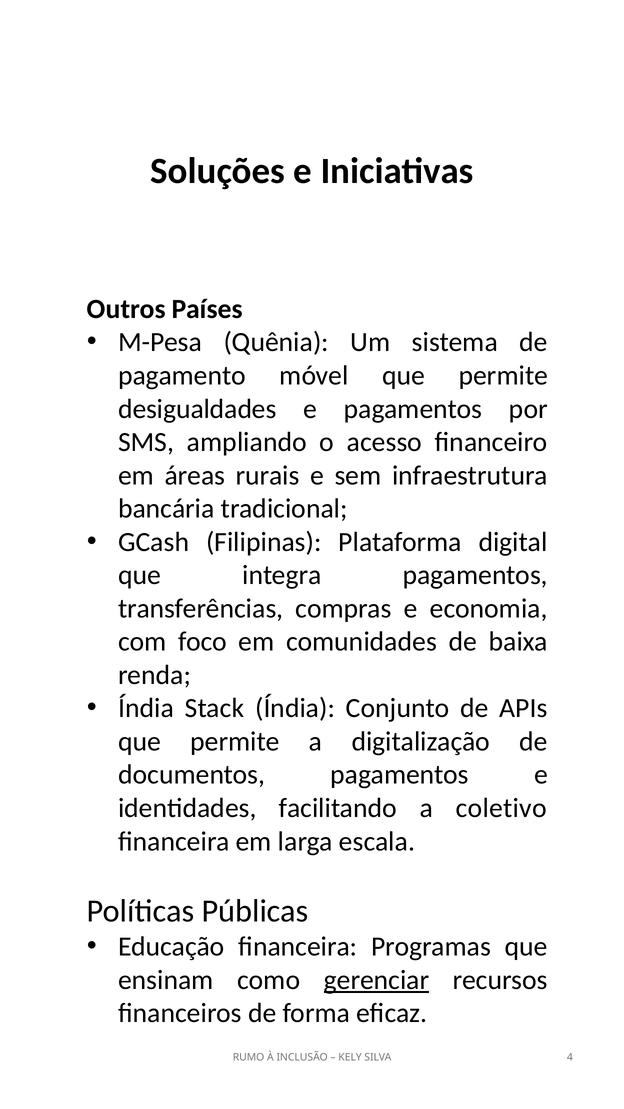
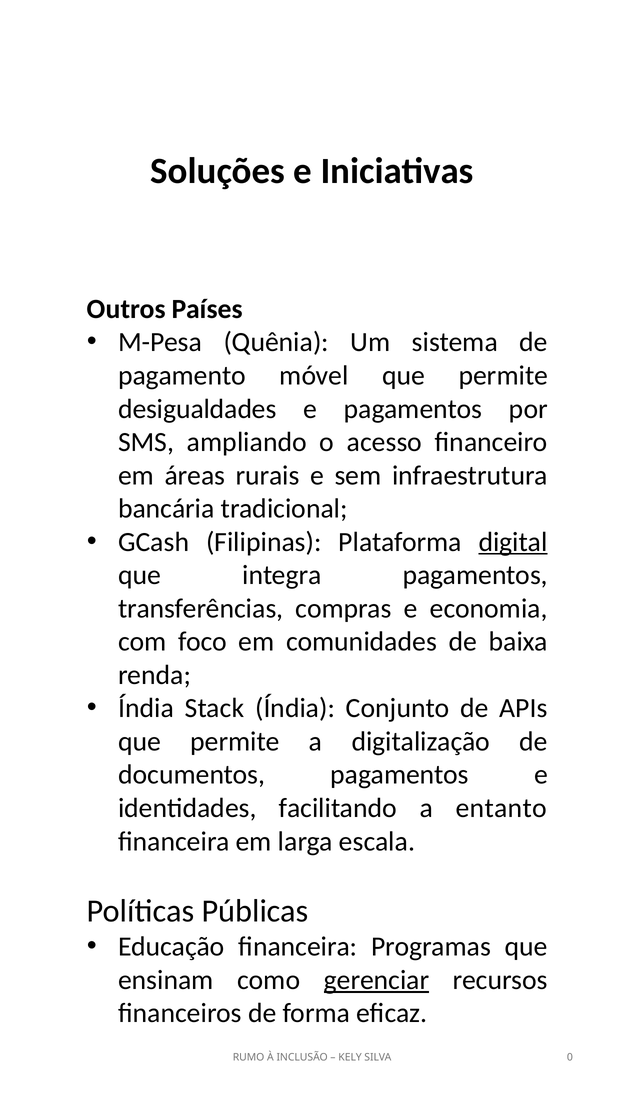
digital underline: none -> present
coletivo: coletivo -> entanto
4: 4 -> 0
